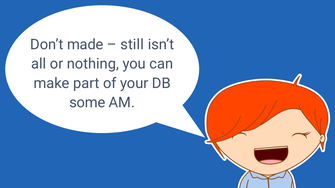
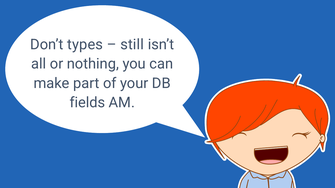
made: made -> types
some: some -> fields
